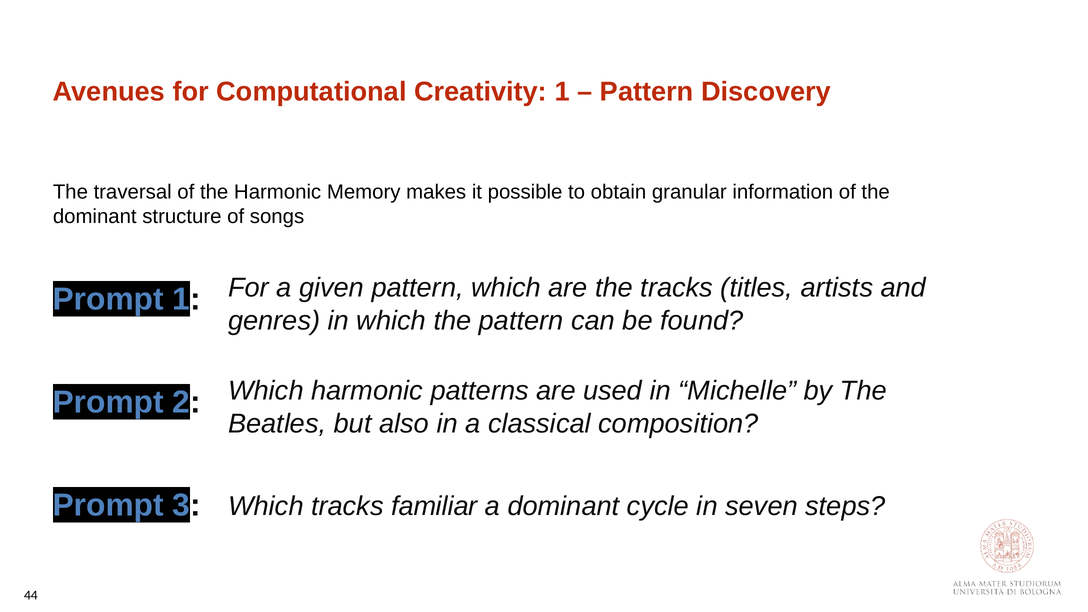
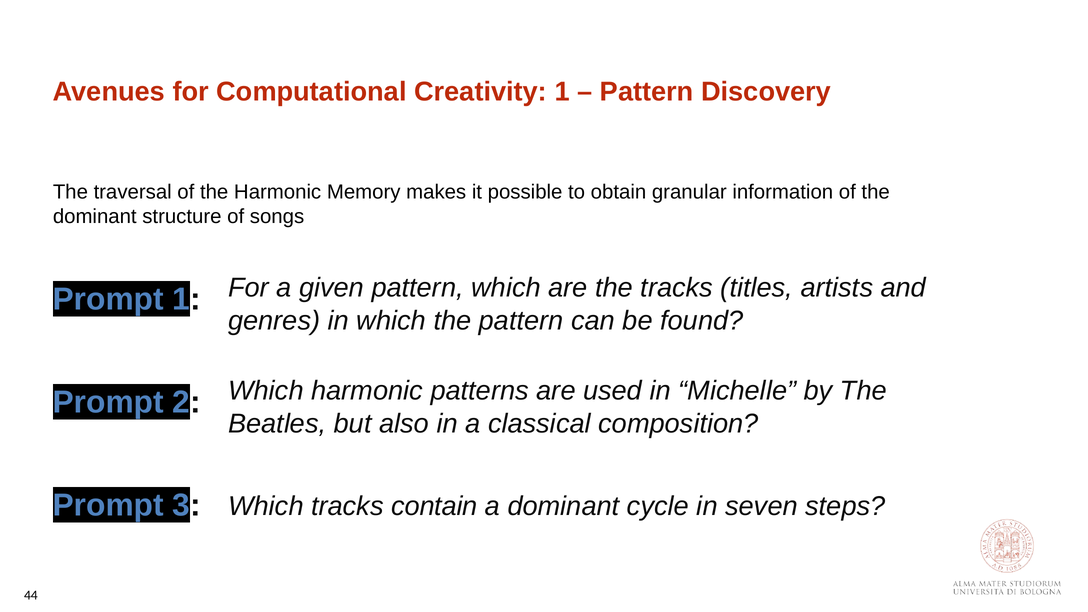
familiar: familiar -> contain
